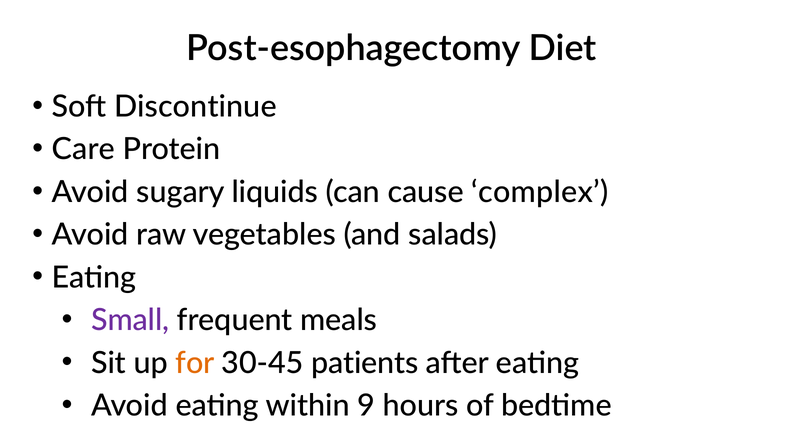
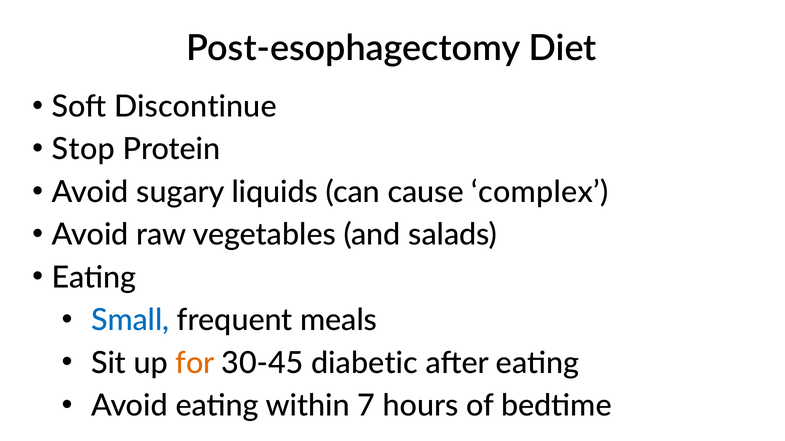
Care: Care -> Stop
Small colour: purple -> blue
patients: patients -> diabetic
9: 9 -> 7
